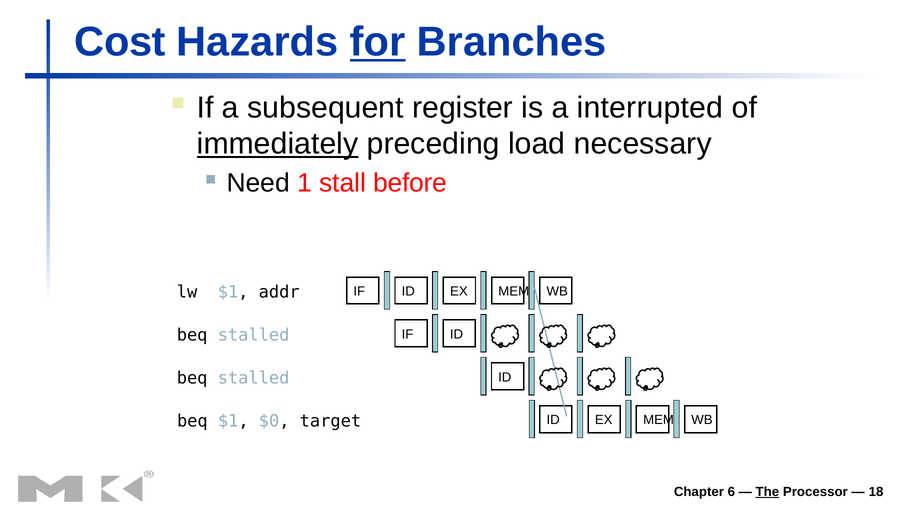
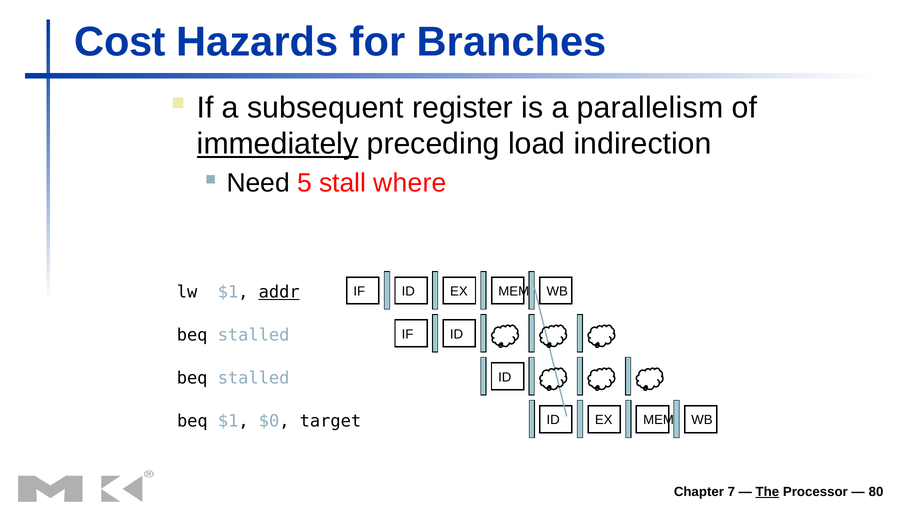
for underline: present -> none
interrupted: interrupted -> parallelism
necessary: necessary -> indirection
1: 1 -> 5
before: before -> where
addr underline: none -> present
6: 6 -> 7
18: 18 -> 80
